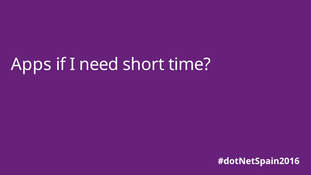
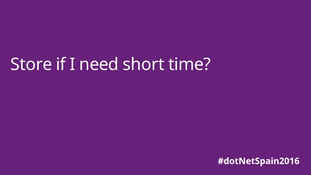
Apps: Apps -> Store
